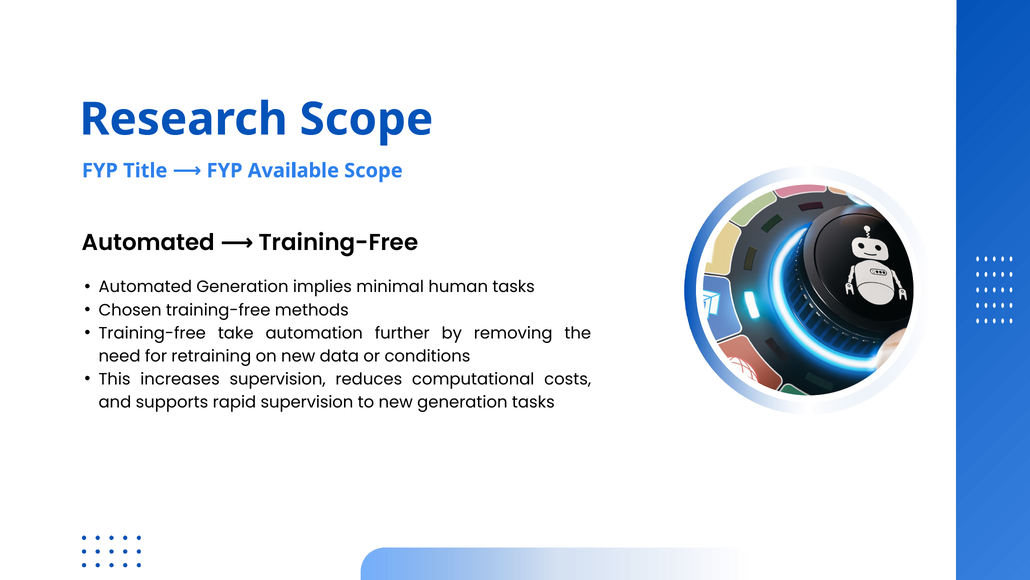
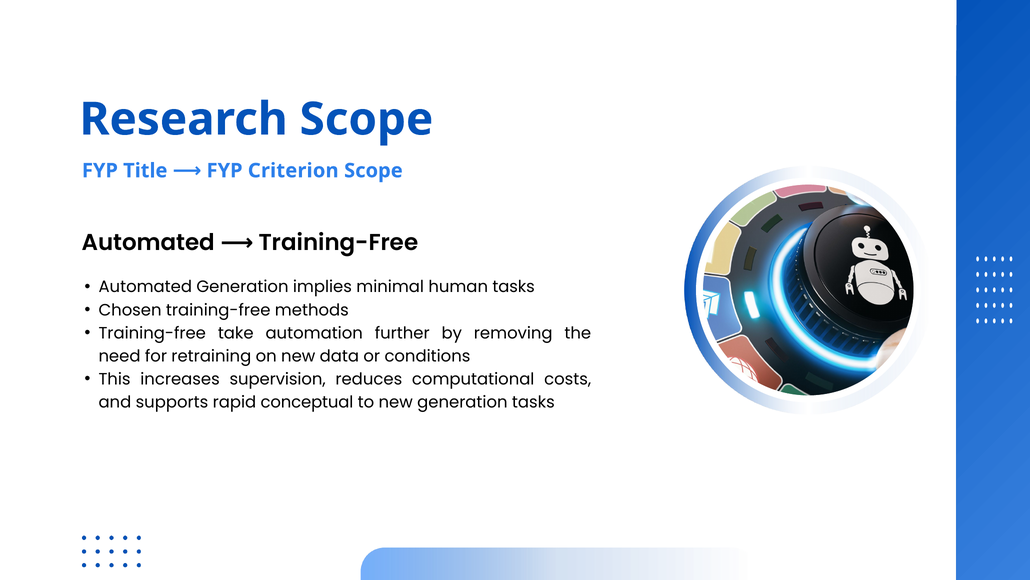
Available: Available -> Criterion
rapid supervision: supervision -> conceptual
